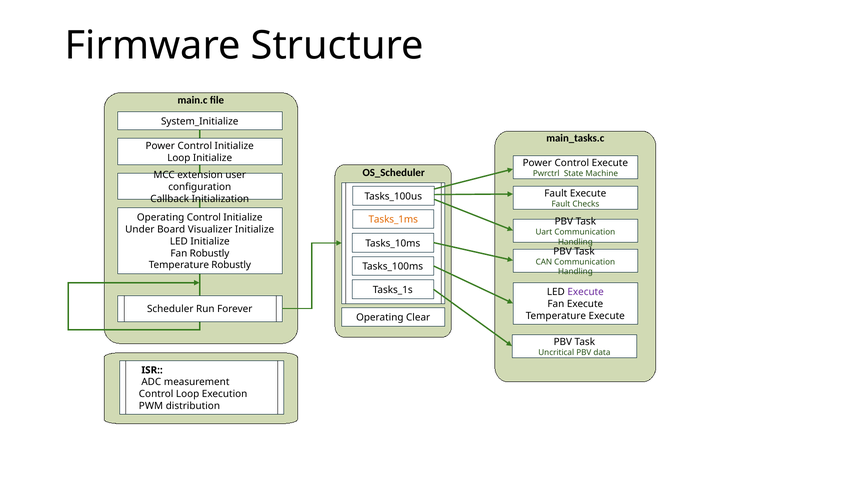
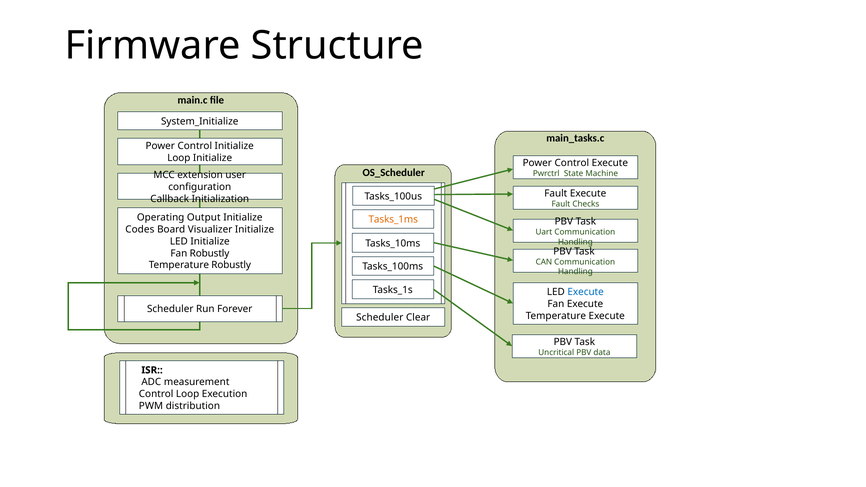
Operating Control: Control -> Output
Under: Under -> Codes
Execute at (586, 292) colour: purple -> blue
Operating at (380, 318): Operating -> Scheduler
